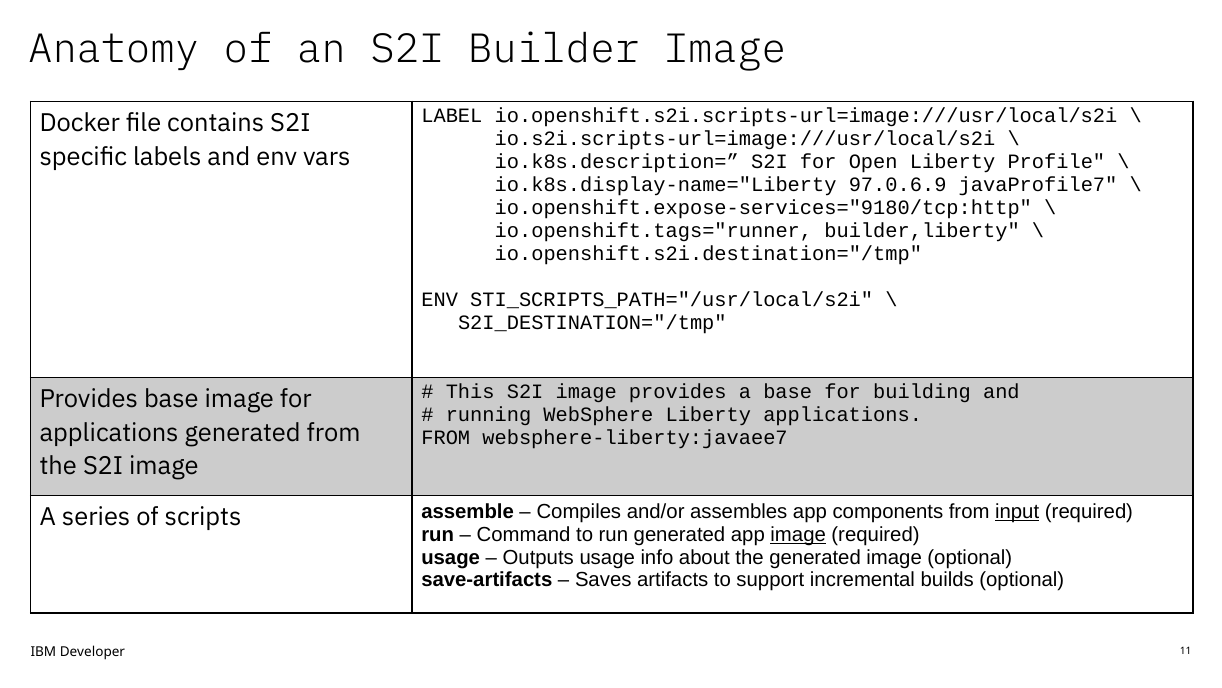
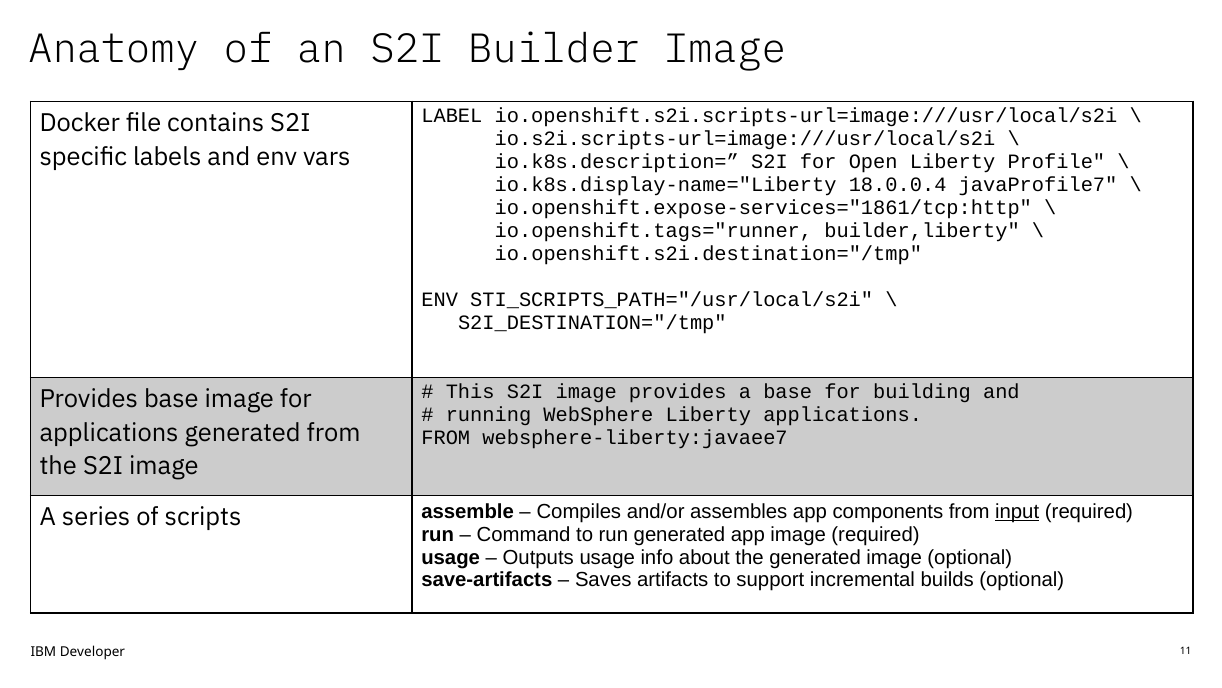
97.0.6.9: 97.0.6.9 -> 18.0.0.4
io.openshift.expose-services="9180/tcp:http: io.openshift.expose-services="9180/tcp:http -> io.openshift.expose-services="1861/tcp:http
image at (798, 534) underline: present -> none
